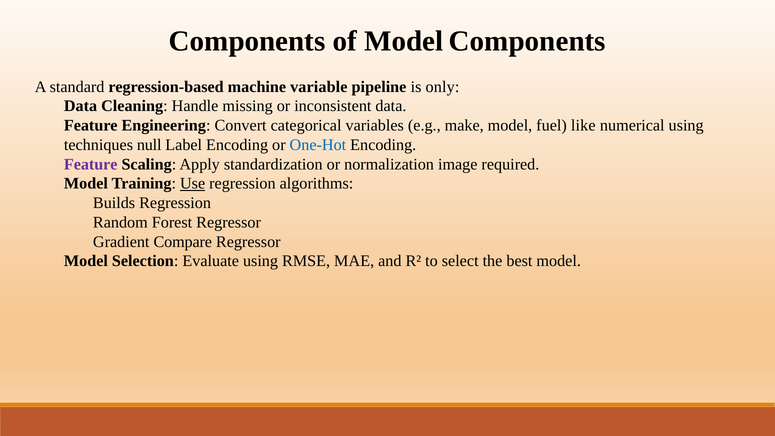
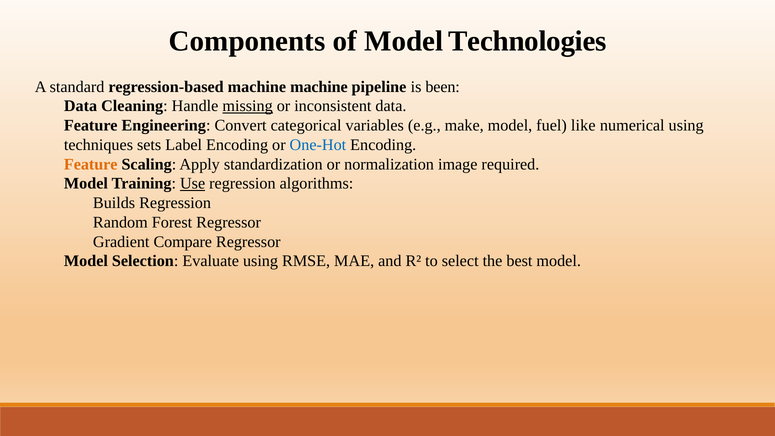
Model Components: Components -> Technologies
machine variable: variable -> machine
only: only -> been
missing underline: none -> present
null: null -> sets
Feature at (91, 164) colour: purple -> orange
